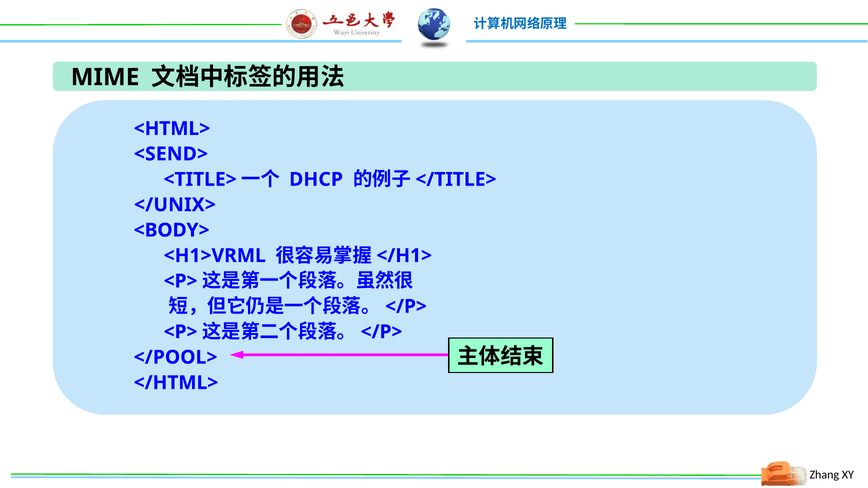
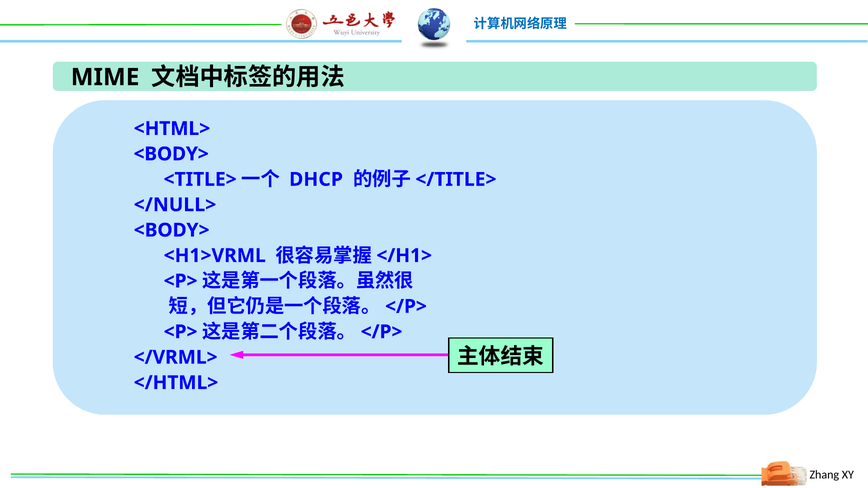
<SEND> at (171, 154): <SEND> -> <BODY>
</UNIX>: </UNIX> -> </NULL>
</POOL>: </POOL> -> </VRML>
